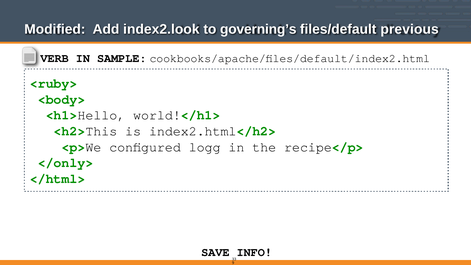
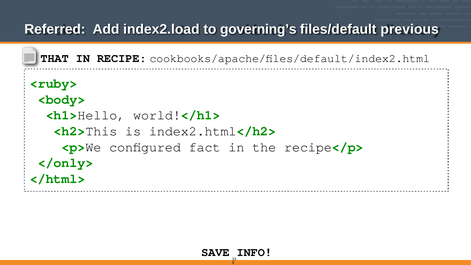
Modified: Modified -> Referred
index2.look: index2.look -> index2.load
VERB: VERB -> THAT
SAMPLE: SAMPLE -> RECIPE
logg: logg -> fact
